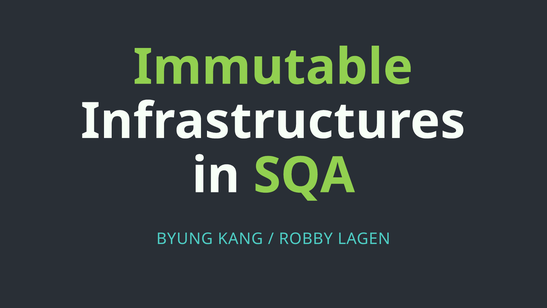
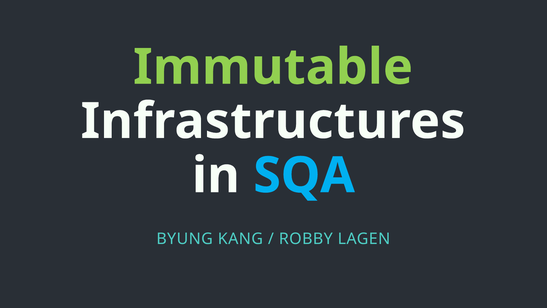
SQA colour: light green -> light blue
